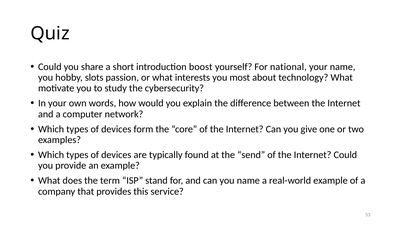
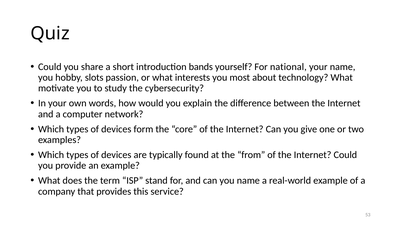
boost: boost -> bands
send: send -> from
